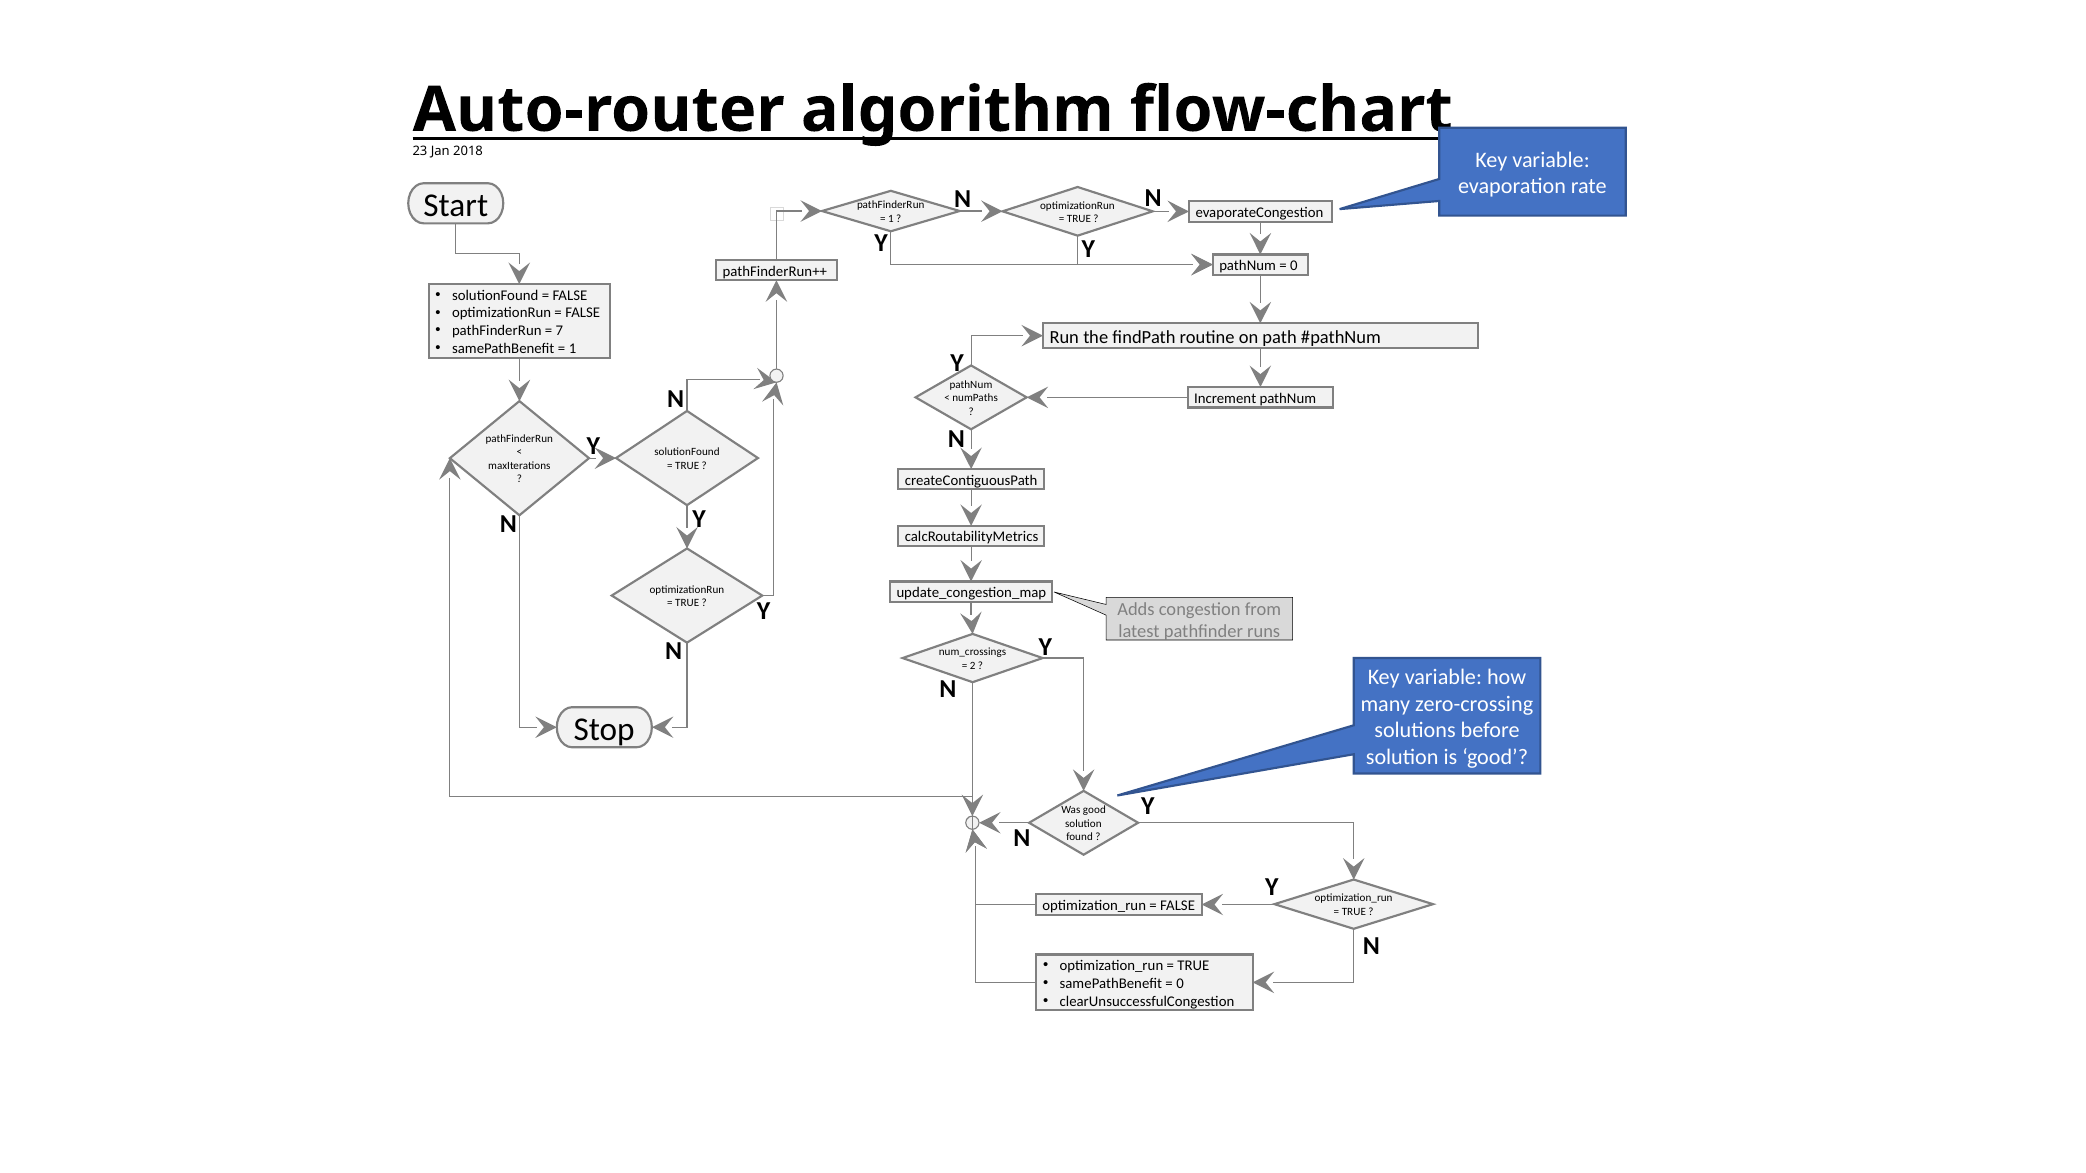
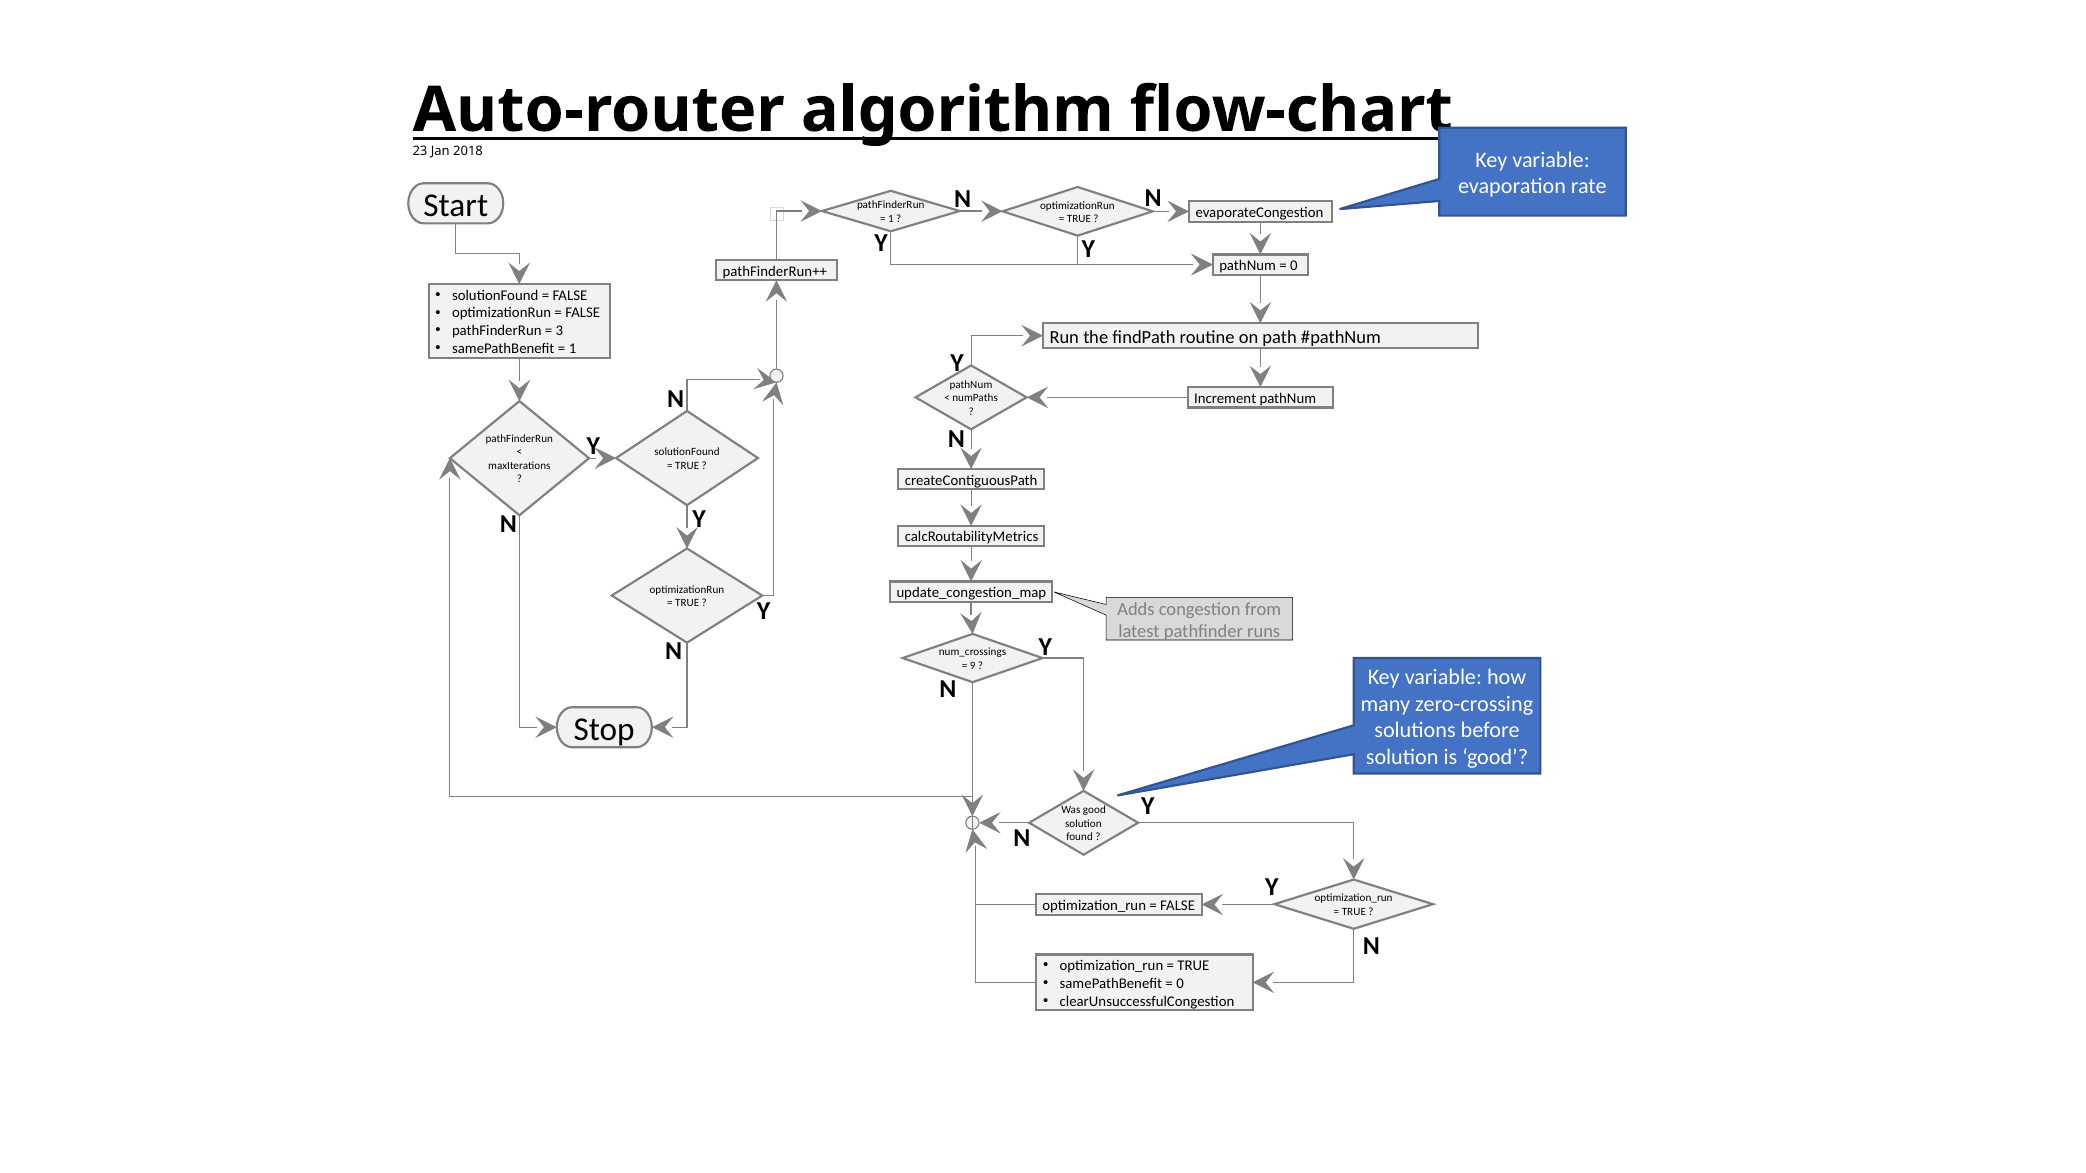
7: 7 -> 3
2: 2 -> 9
